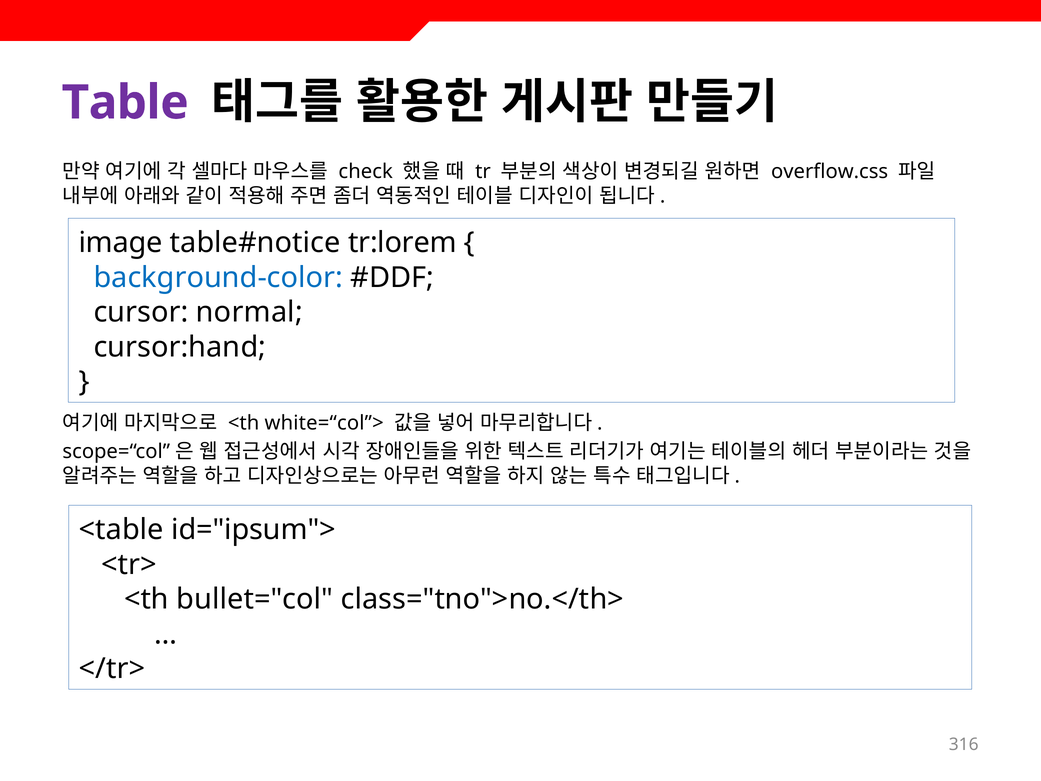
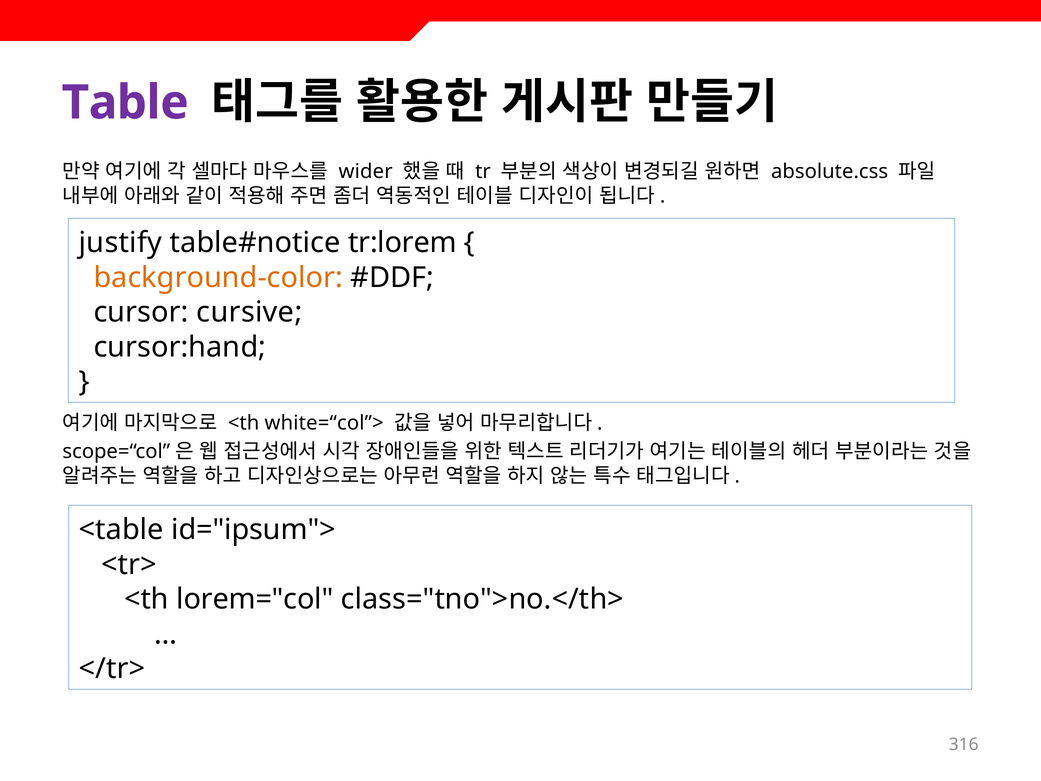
check: check -> wider
overflow.css: overflow.css -> absolute.css
image: image -> justify
background-color colour: blue -> orange
normal: normal -> cursive
bullet="col: bullet="col -> lorem="col
